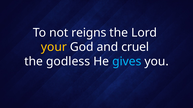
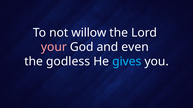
reigns: reigns -> willow
your colour: yellow -> pink
cruel: cruel -> even
